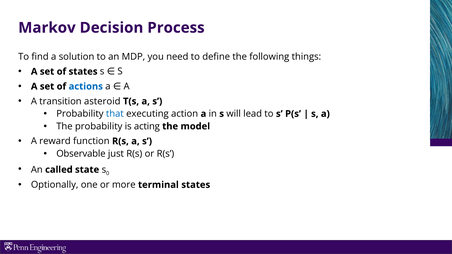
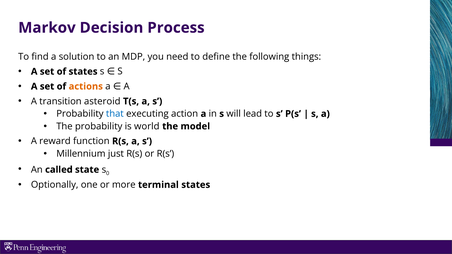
actions colour: blue -> orange
acting: acting -> world
Observable: Observable -> Millennium
